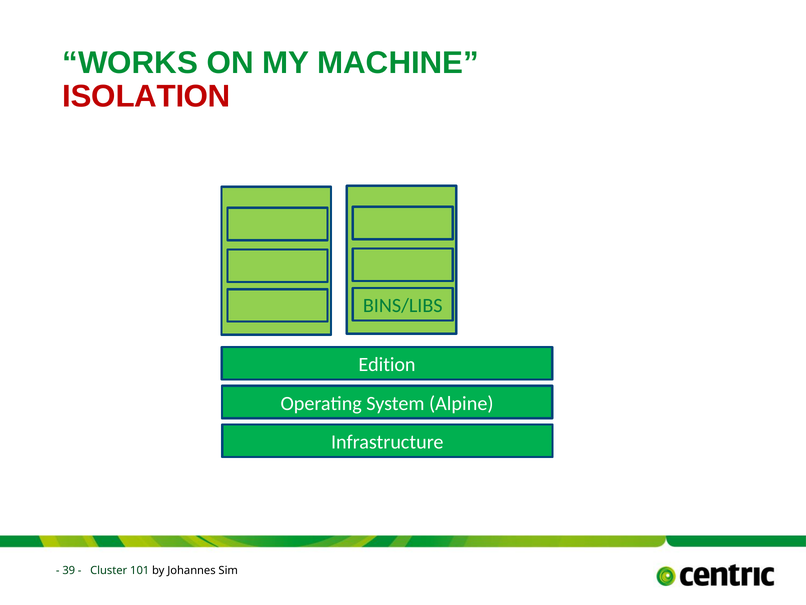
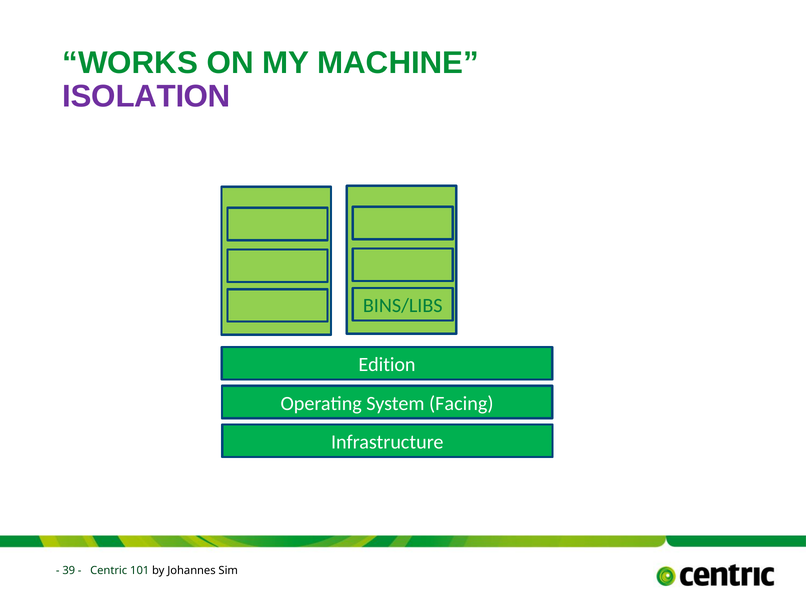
ISOLATION colour: red -> purple
Alpine: Alpine -> Facing
Cluster: Cluster -> Centric
